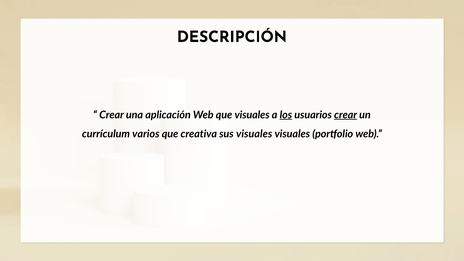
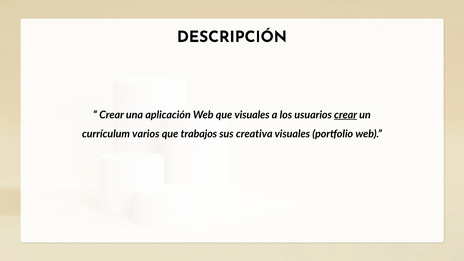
los underline: present -> none
creativa: creativa -> trabajos
sus visuales: visuales -> creativa
